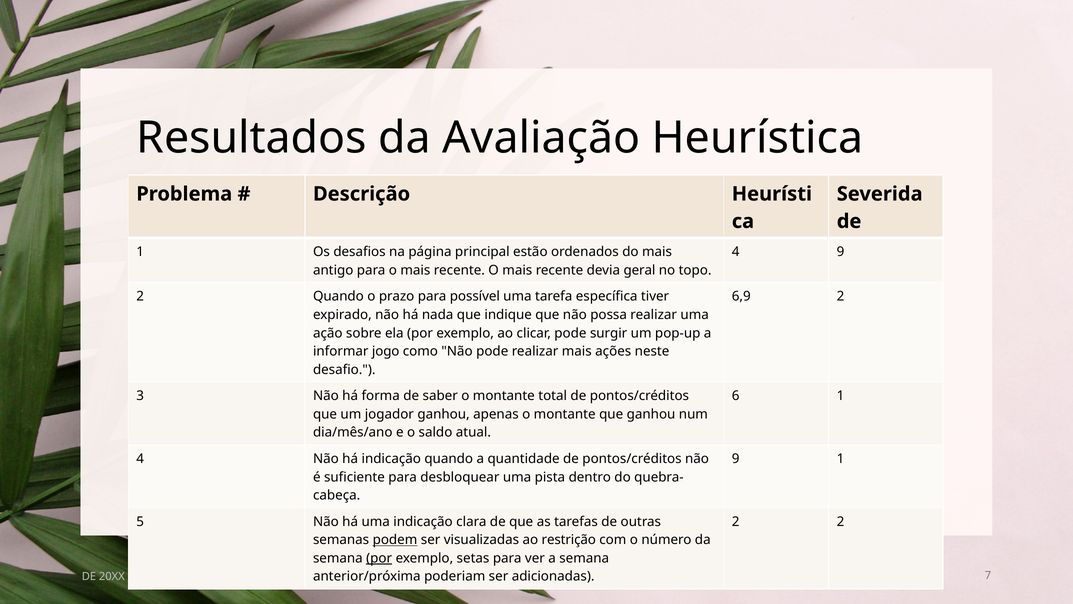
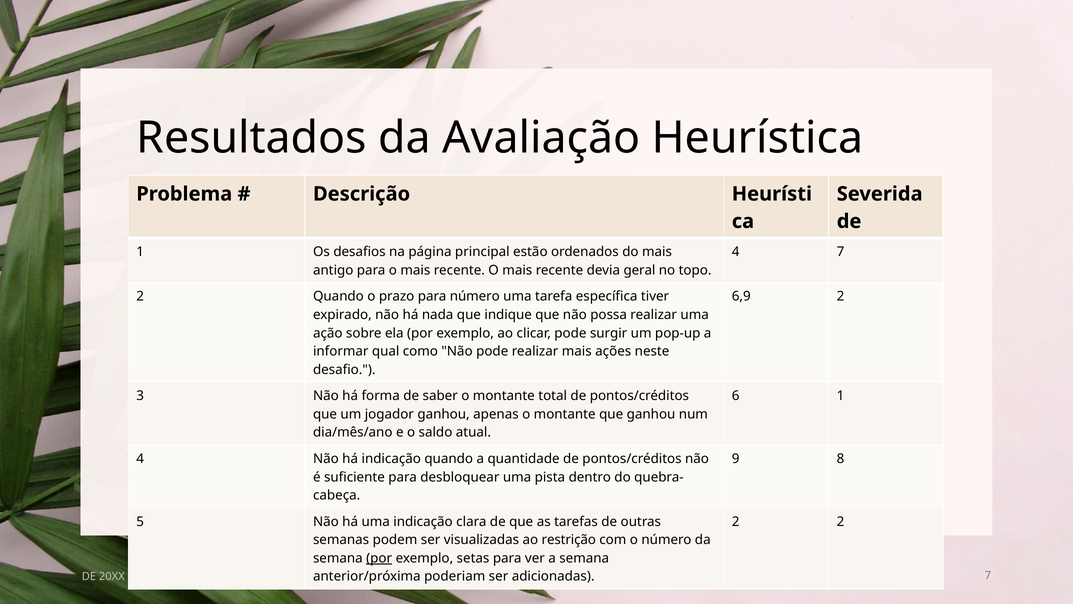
4 9: 9 -> 7
para possível: possível -> número
jogo: jogo -> qual
9 1: 1 -> 8
podem underline: present -> none
